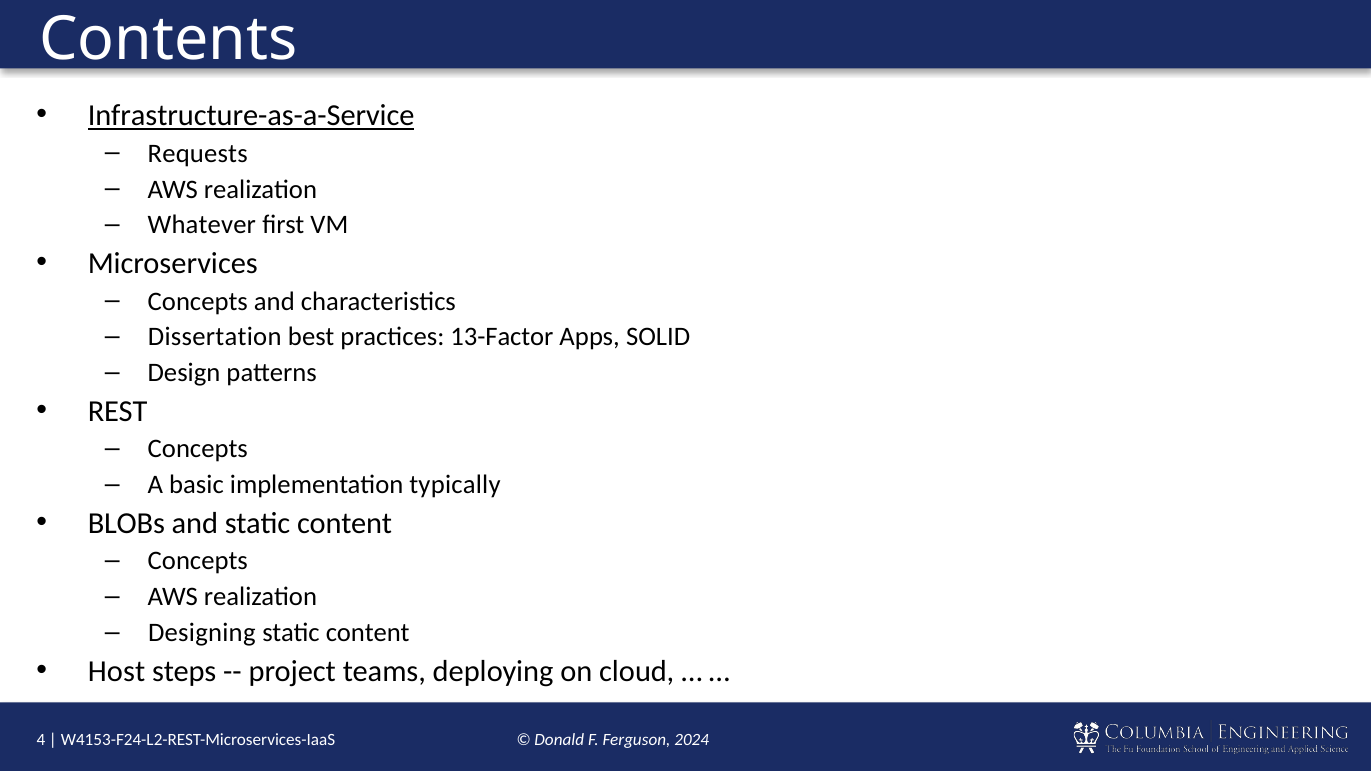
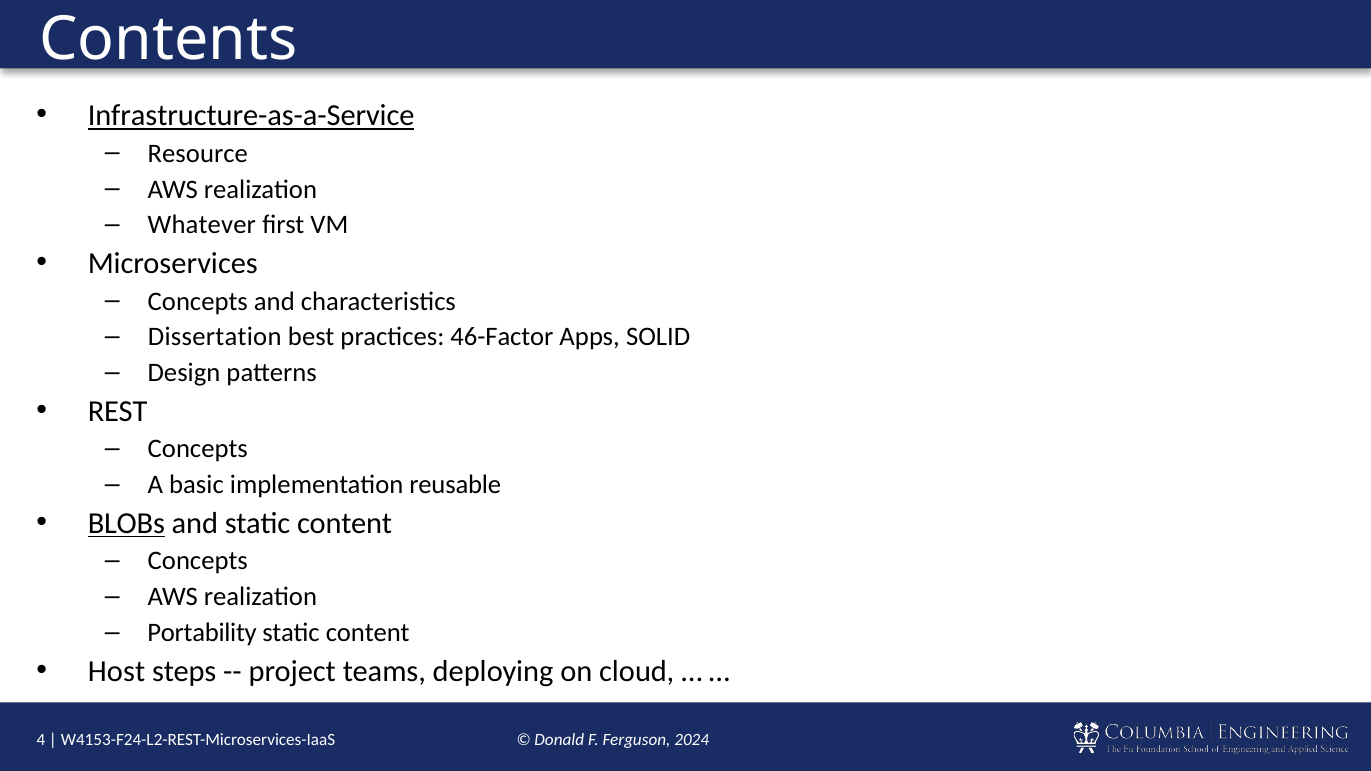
Requests: Requests -> Resource
13-Factor: 13-Factor -> 46-Factor
typically: typically -> reusable
BLOBs underline: none -> present
Designing: Designing -> Portability
